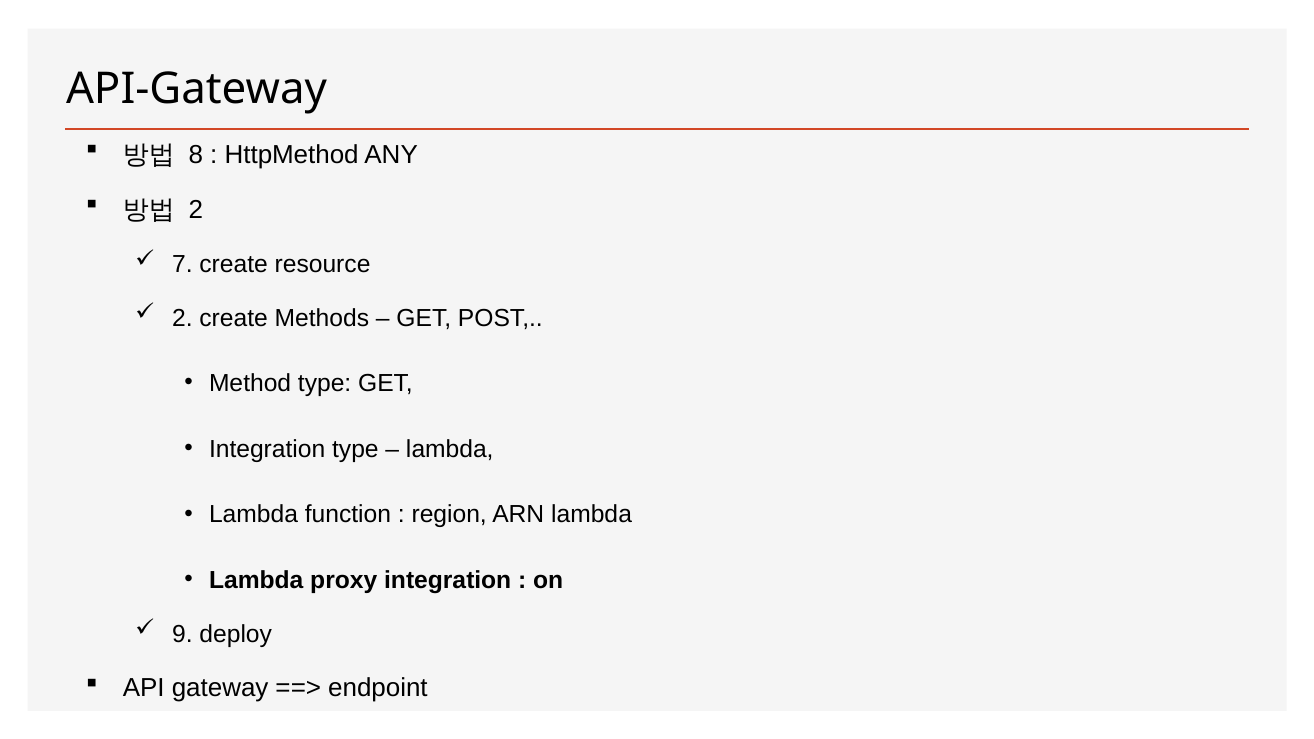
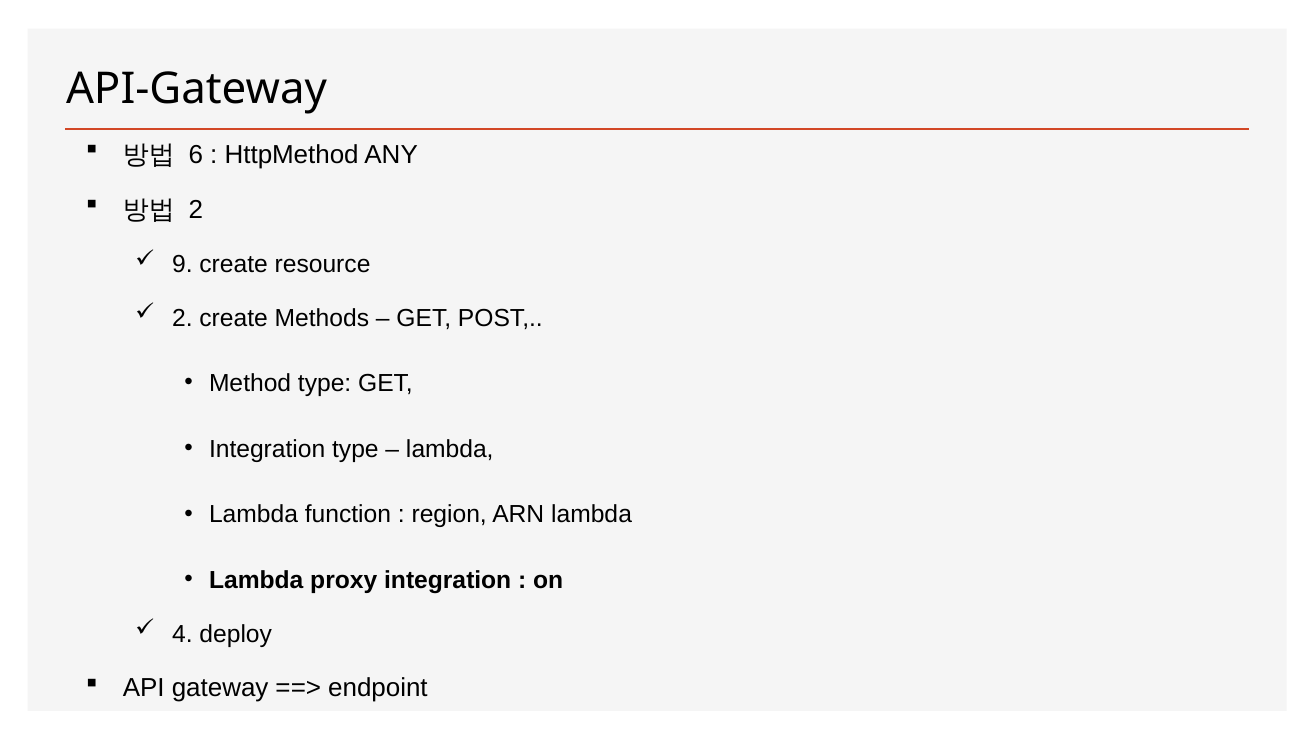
8: 8 -> 6
7: 7 -> 9
9: 9 -> 4
